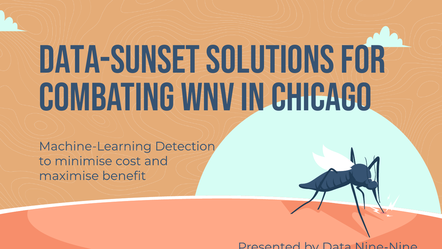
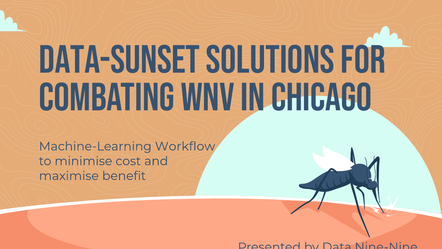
Detection: Detection -> Workflow
